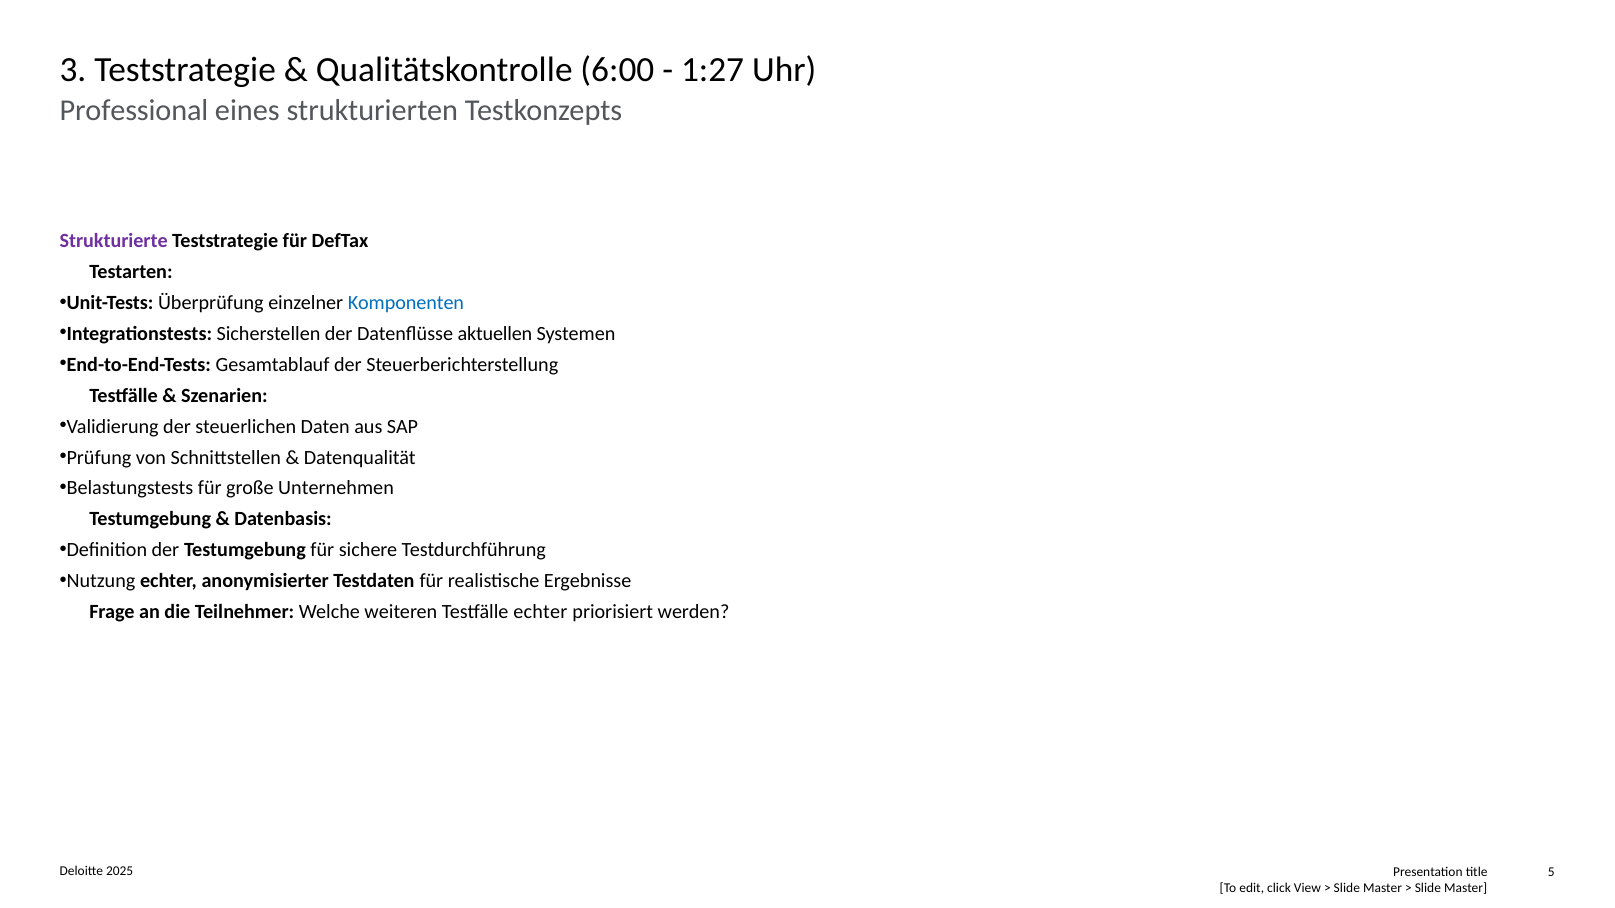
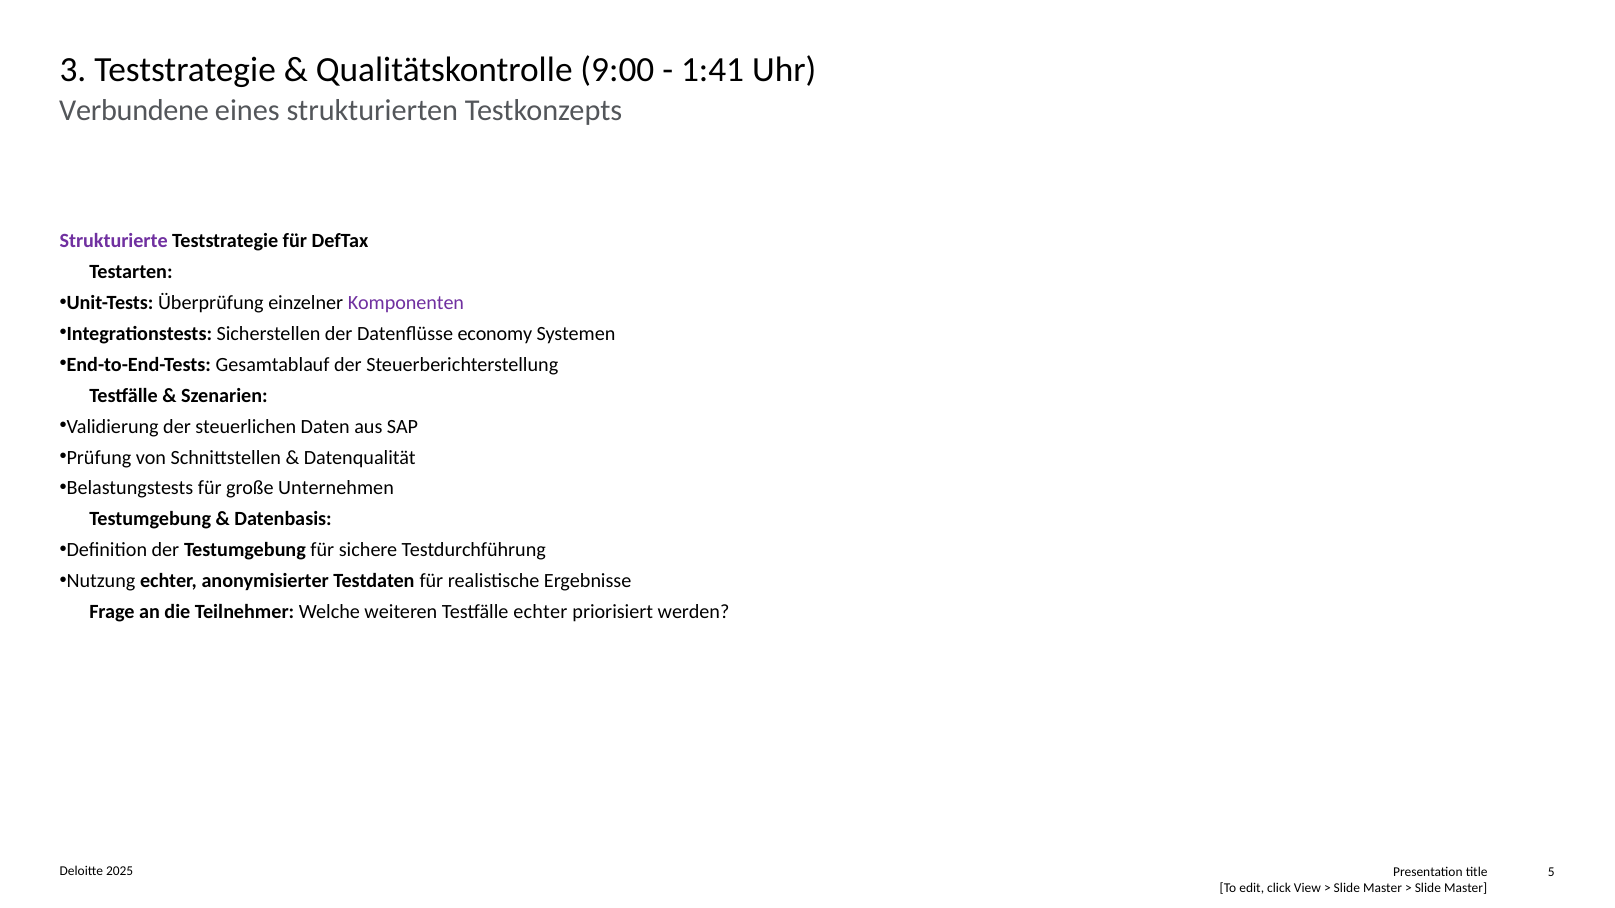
6:00: 6:00 -> 9:00
1:27: 1:27 -> 1:41
Professional: Professional -> Verbundene
Komponenten colour: blue -> purple
aktuellen: aktuellen -> economy
